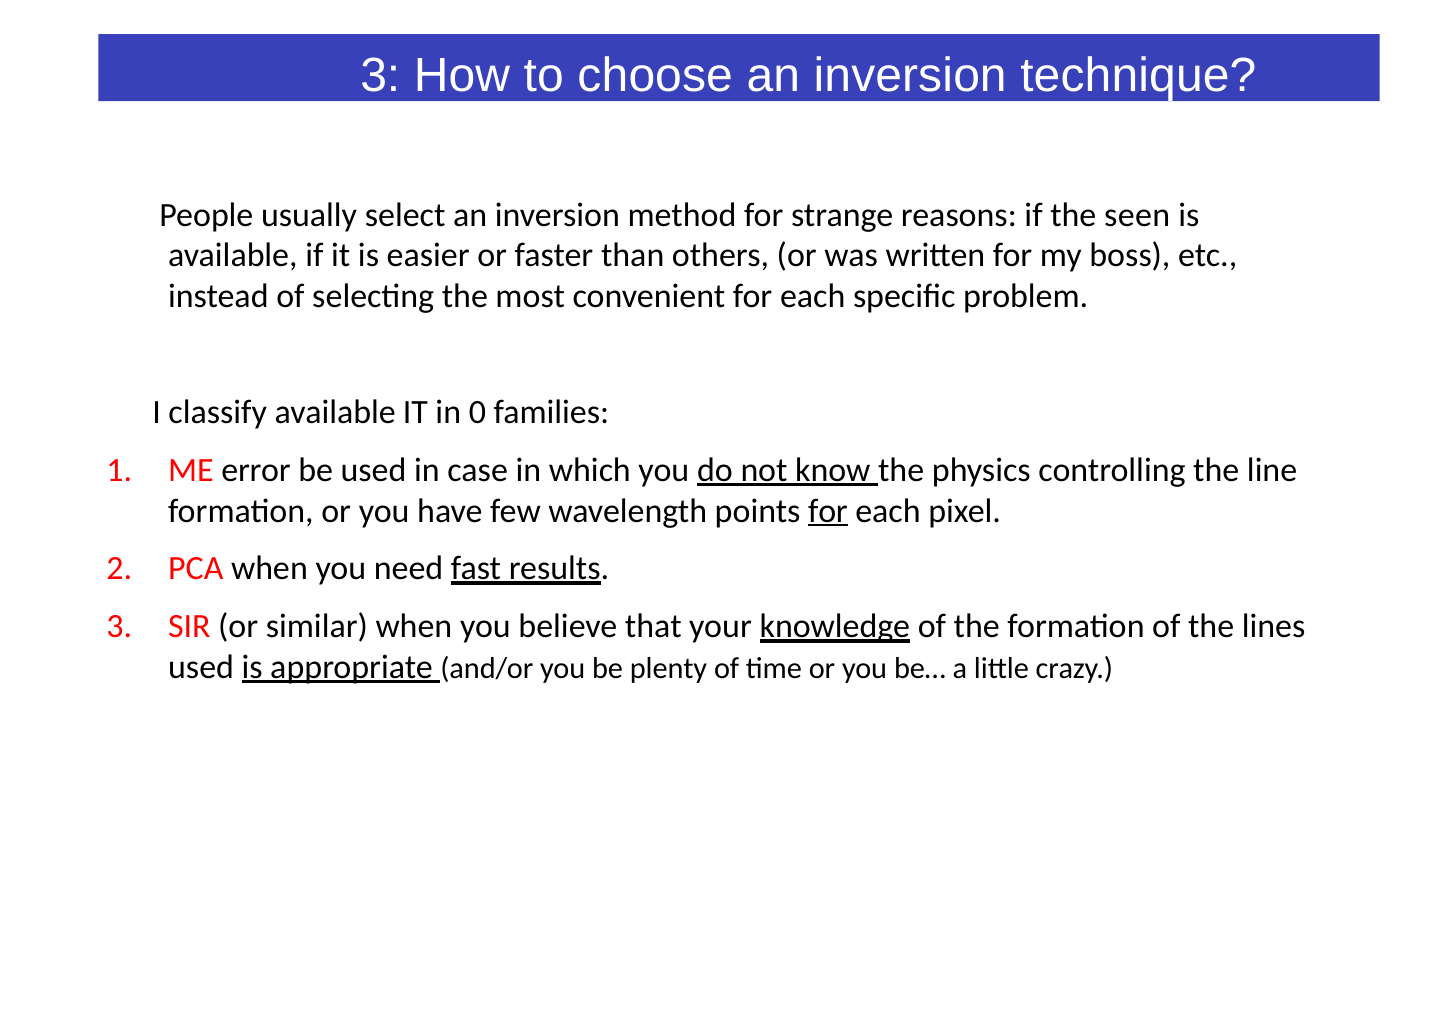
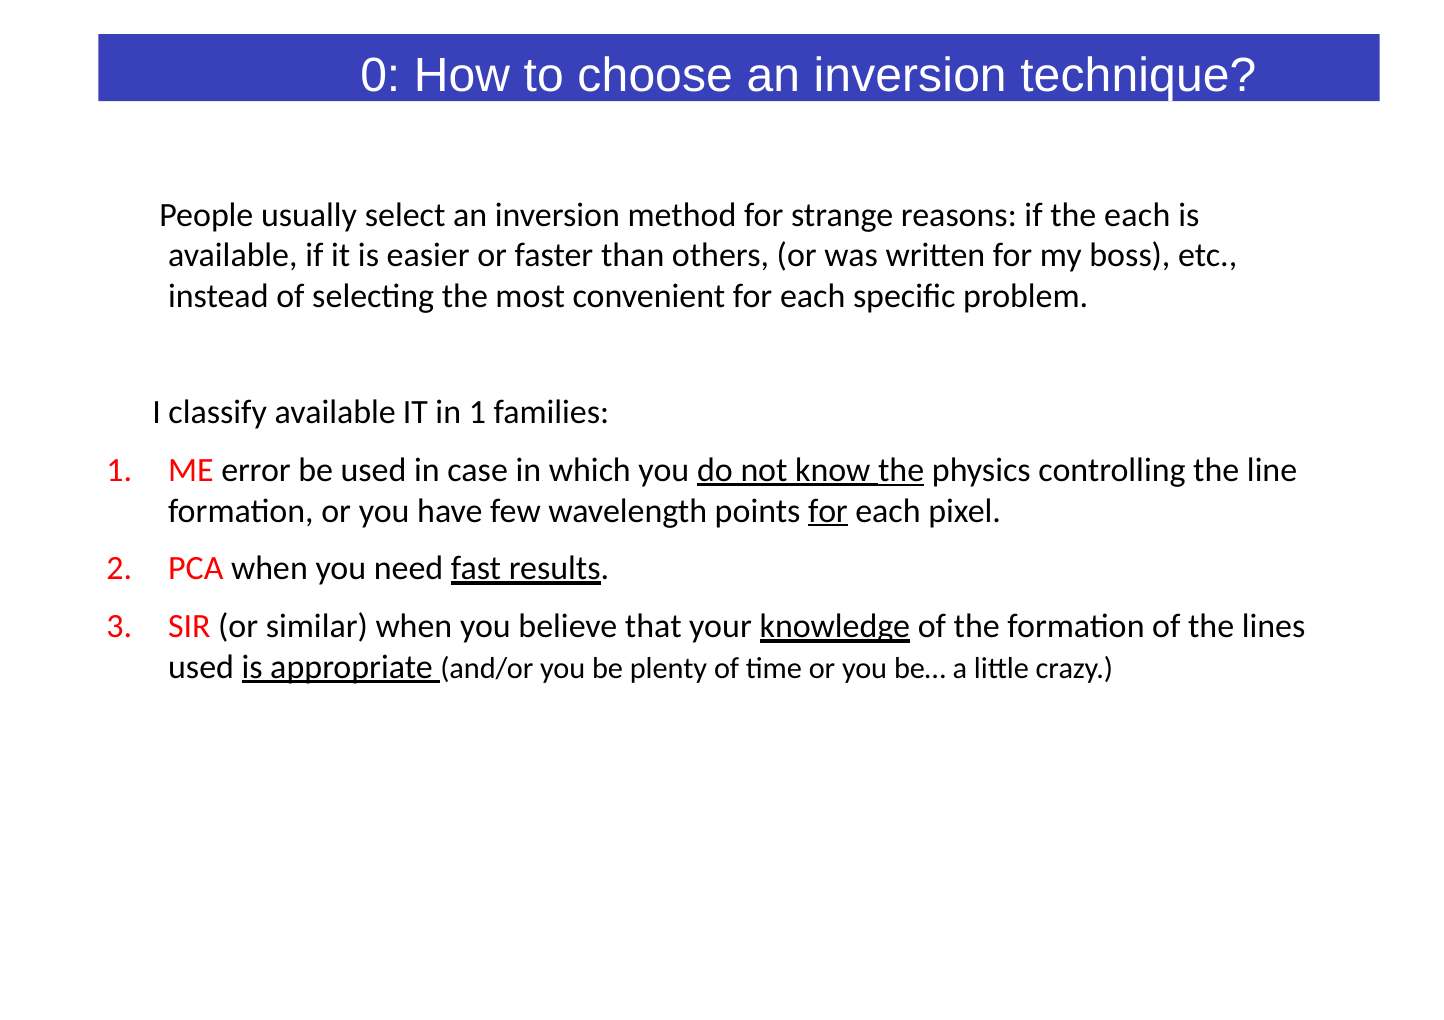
3 at (380, 76): 3 -> 0
the seen: seen -> each
in 0: 0 -> 1
the at (901, 470) underline: none -> present
